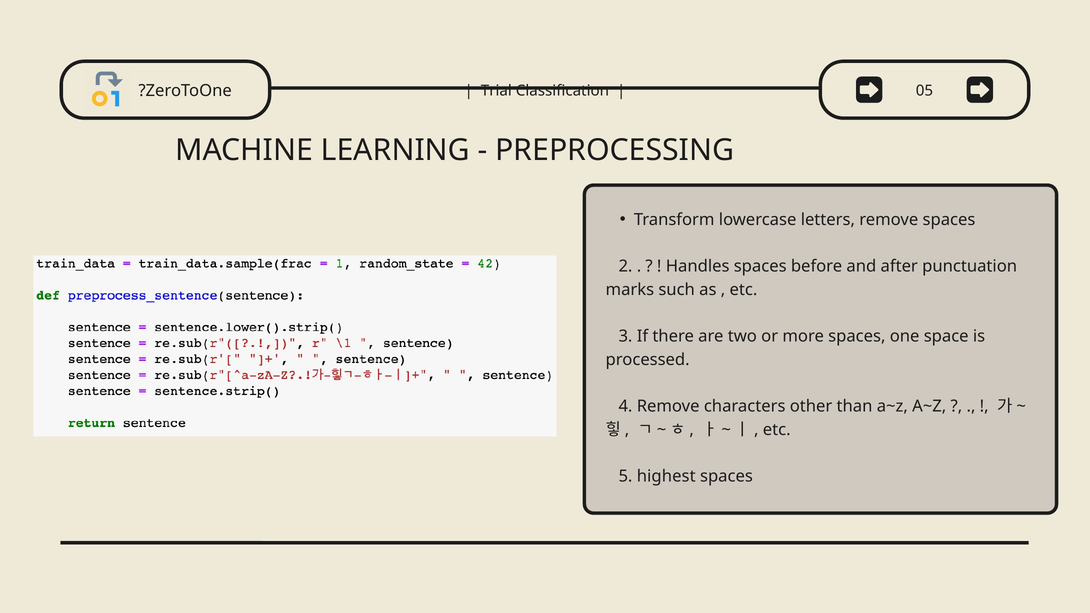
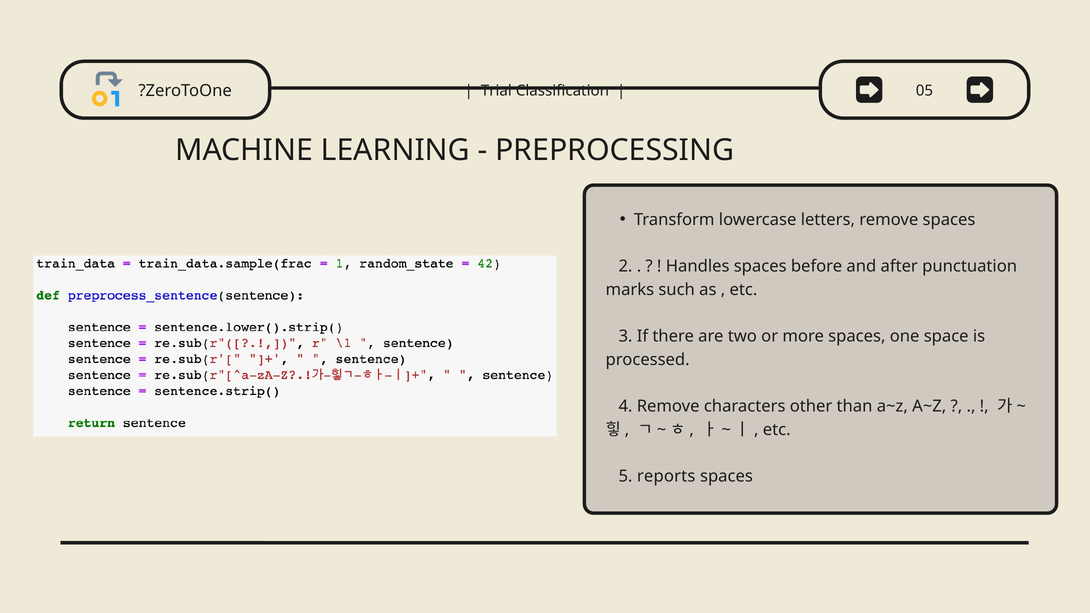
highest: highest -> reports
